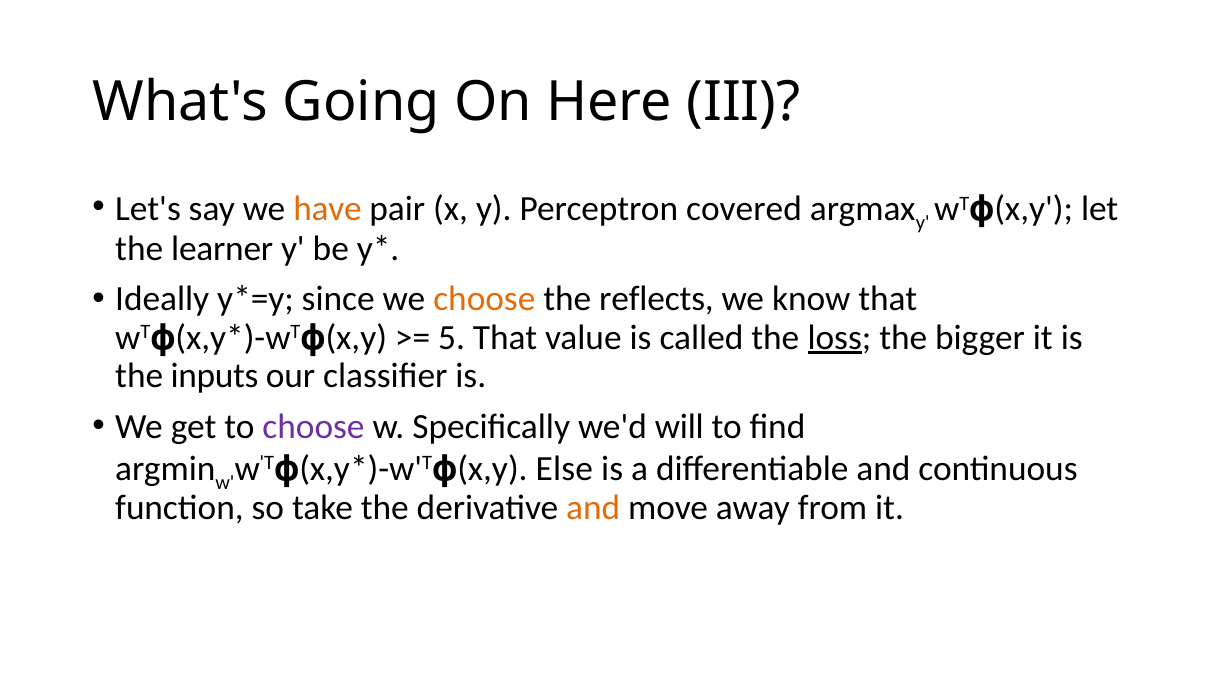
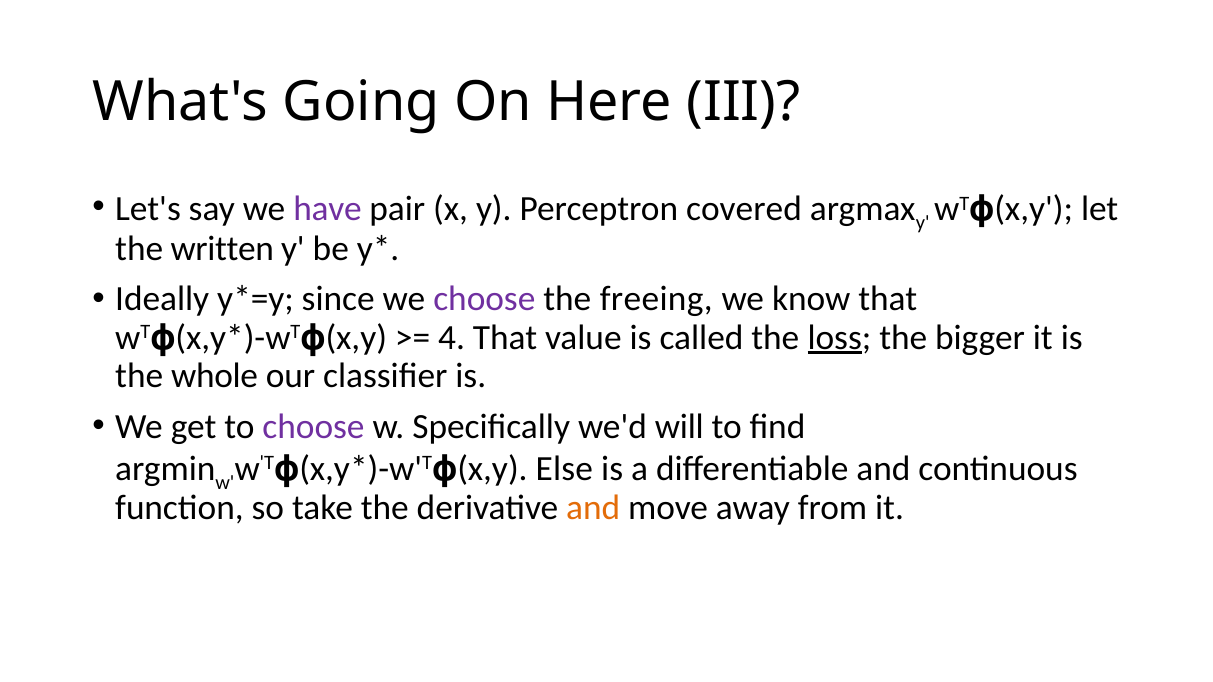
have colour: orange -> purple
learner: learner -> written
choose at (484, 299) colour: orange -> purple
reflects: reflects -> freeing
5: 5 -> 4
inputs: inputs -> whole
